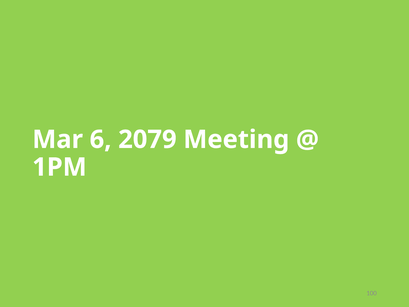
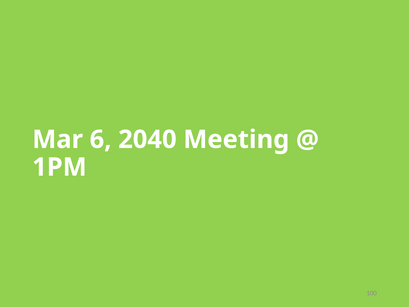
2079: 2079 -> 2040
